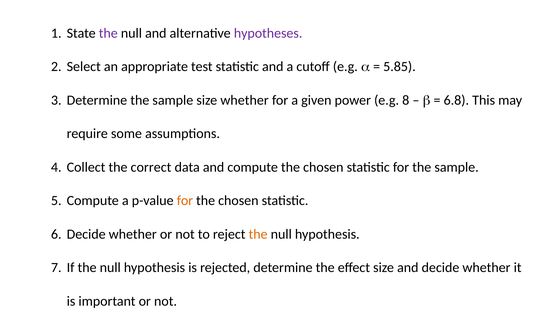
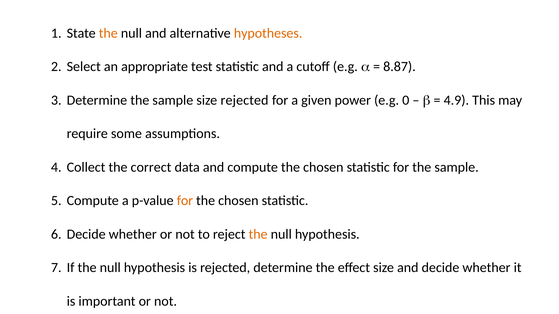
the at (108, 33) colour: purple -> orange
hypotheses colour: purple -> orange
5.85: 5.85 -> 8.87
size whether: whether -> rejected
8: 8 -> 0
6.8: 6.8 -> 4.9
